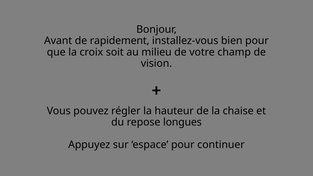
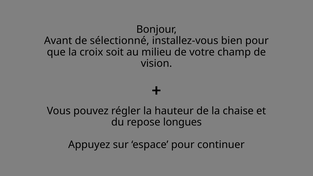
rapidement: rapidement -> sélectionné
